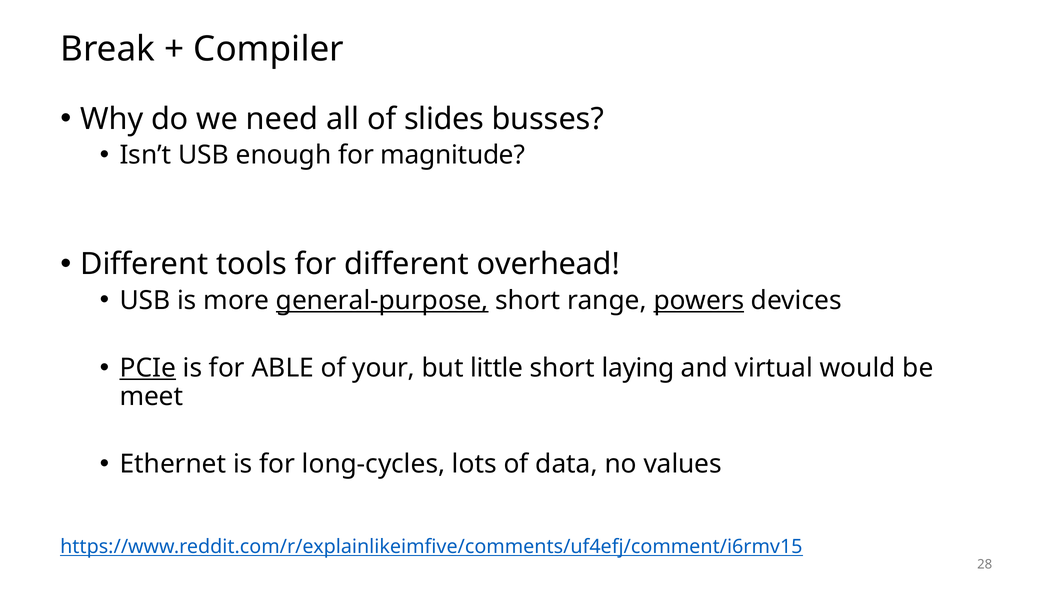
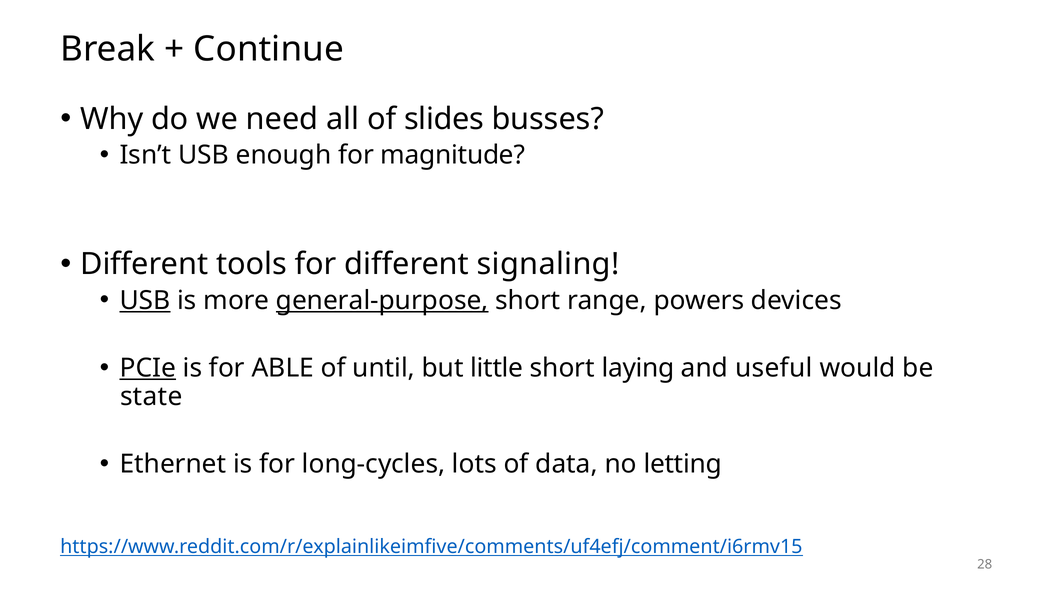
Compiler: Compiler -> Continue
overhead: overhead -> signaling
USB at (145, 301) underline: none -> present
powers underline: present -> none
your: your -> until
virtual: virtual -> useful
meet: meet -> state
values: values -> letting
